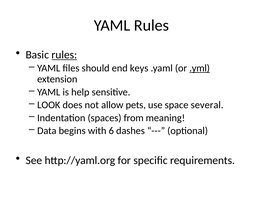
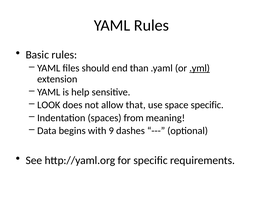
rules at (64, 55) underline: present -> none
keys: keys -> than
pets: pets -> that
space several: several -> specific
6: 6 -> 9
